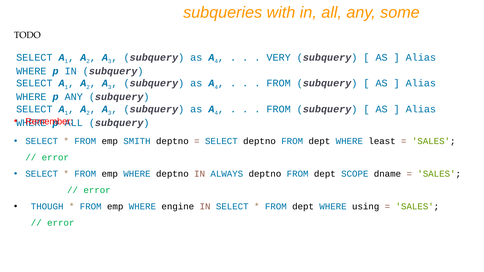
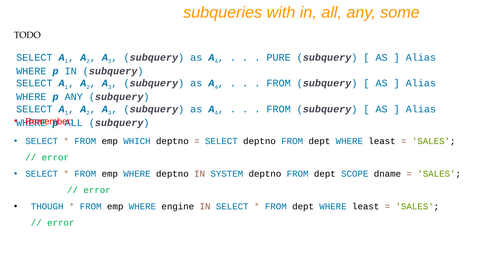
VERY: VERY -> PURE
SMITH: SMITH -> WHICH
ALWAYS: ALWAYS -> SYSTEM
using at (366, 207): using -> least
